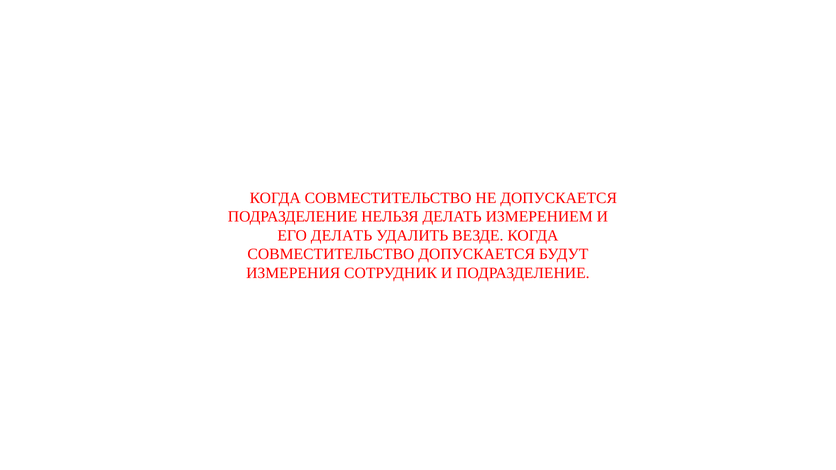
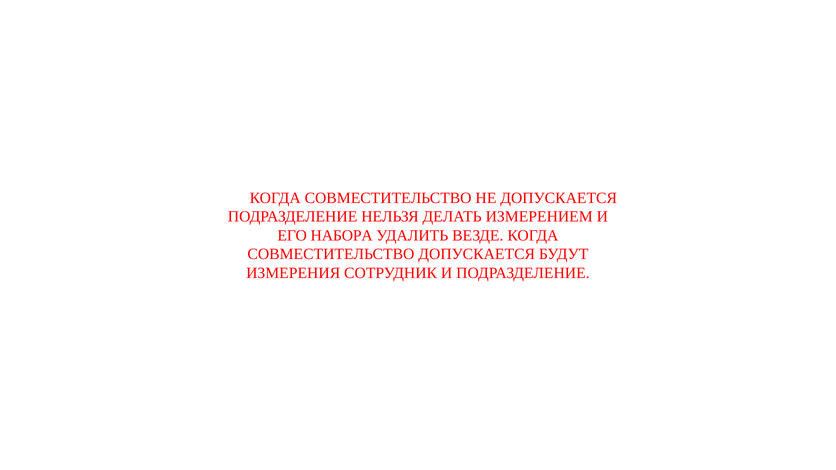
ЕГО ДЕЛАТЬ: ДЕЛАТЬ -> НАБОРА
